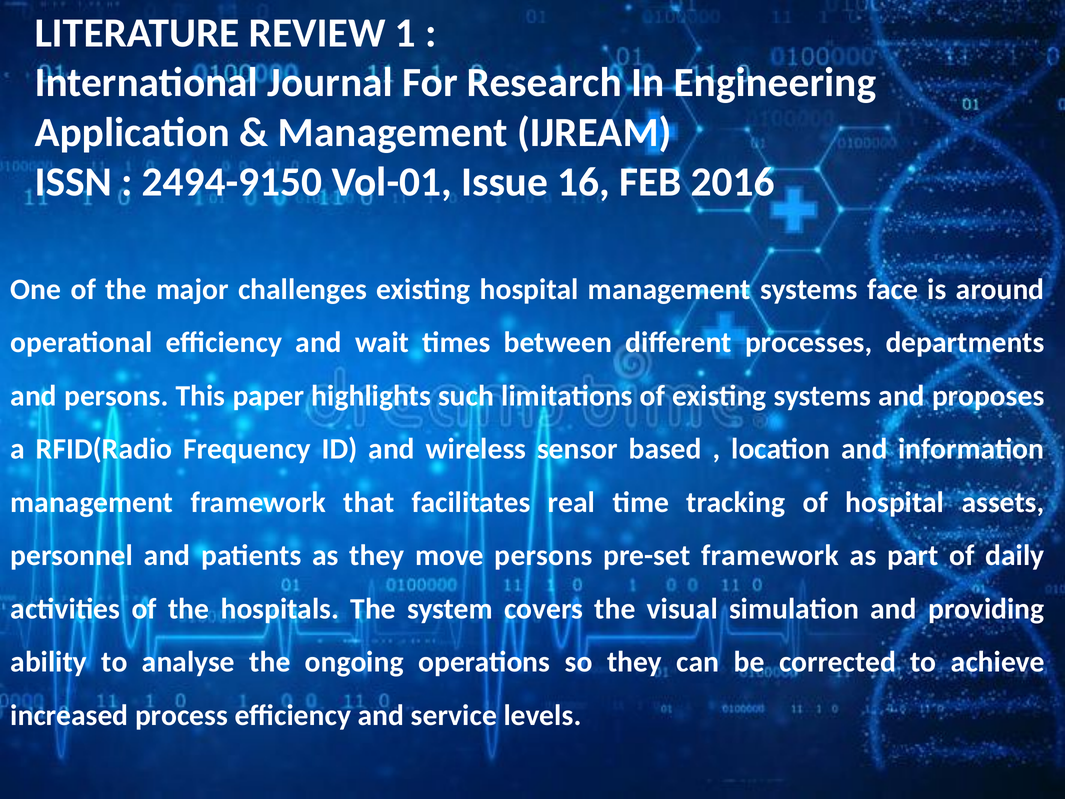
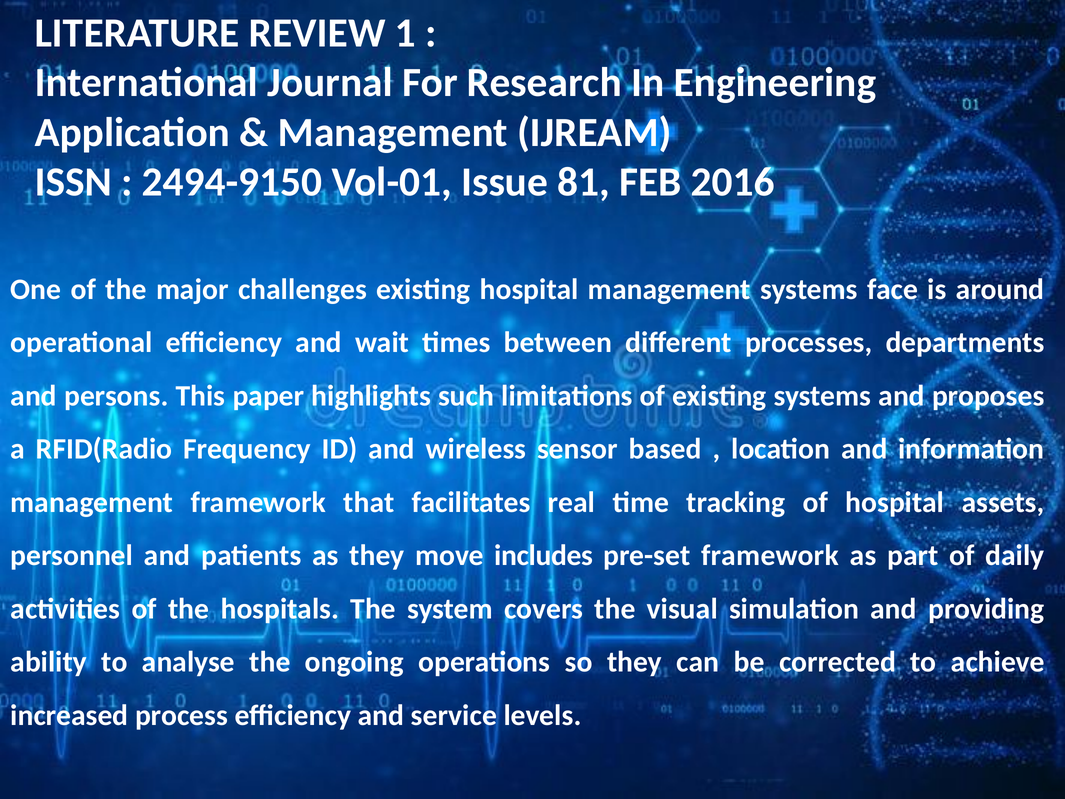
16: 16 -> 81
move persons: persons -> includes
